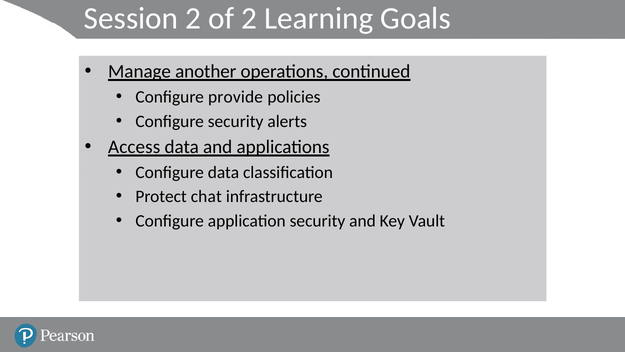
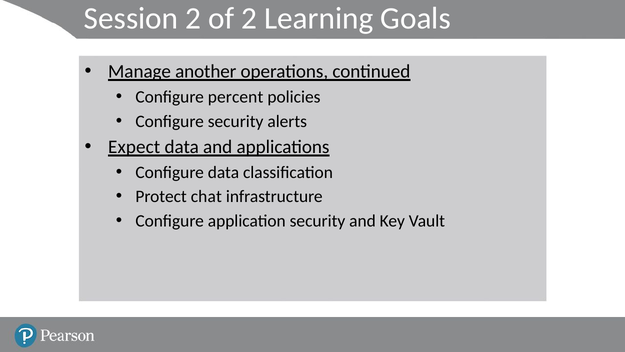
provide: provide -> percent
Access: Access -> Expect
